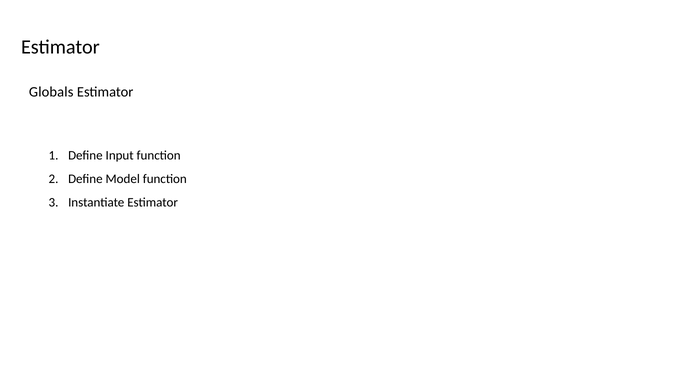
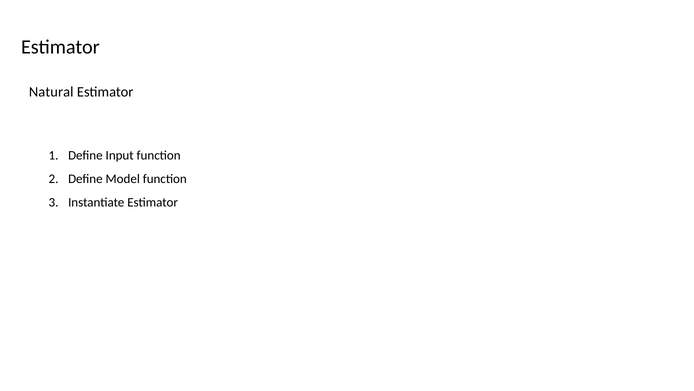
Globals: Globals -> Natural
